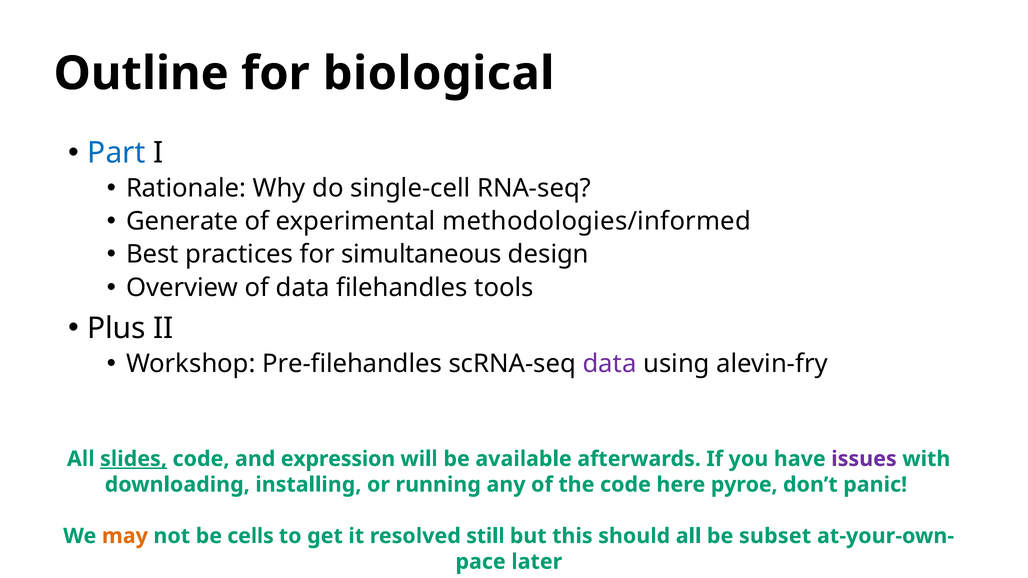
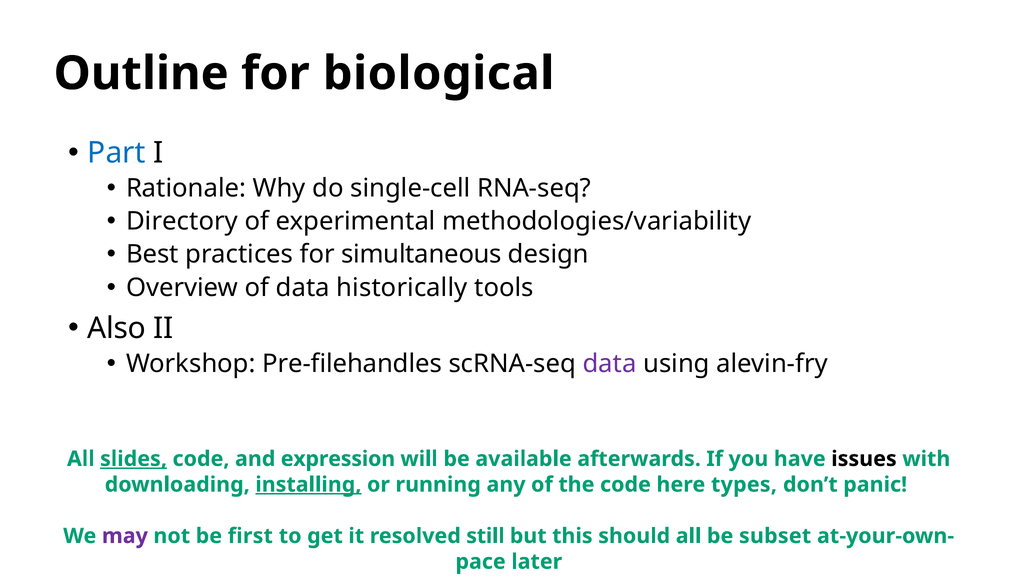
Generate: Generate -> Directory
methodologies/informed: methodologies/informed -> methodologies/variability
filehandles: filehandles -> historically
Plus: Plus -> Also
issues colour: purple -> black
installing underline: none -> present
pyroe: pyroe -> types
may colour: orange -> purple
cells: cells -> first
